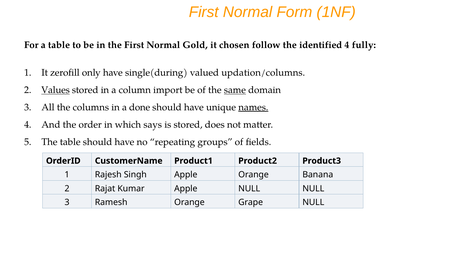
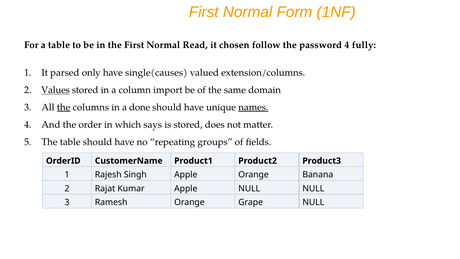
Gold: Gold -> Read
identified: identified -> password
zerofill: zerofill -> parsed
single(during: single(during -> single(causes
updation/columns: updation/columns -> extension/columns
same underline: present -> none
the at (64, 107) underline: none -> present
